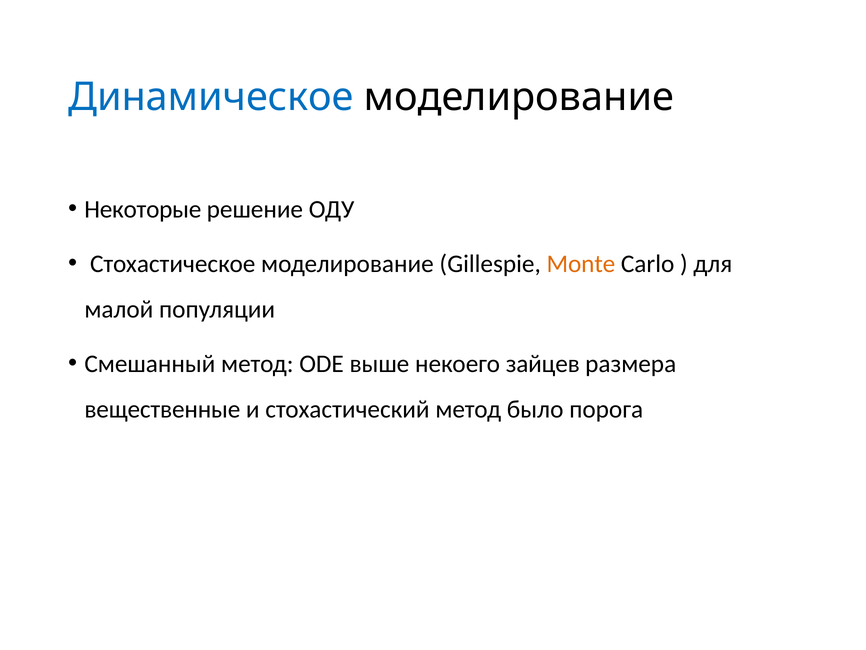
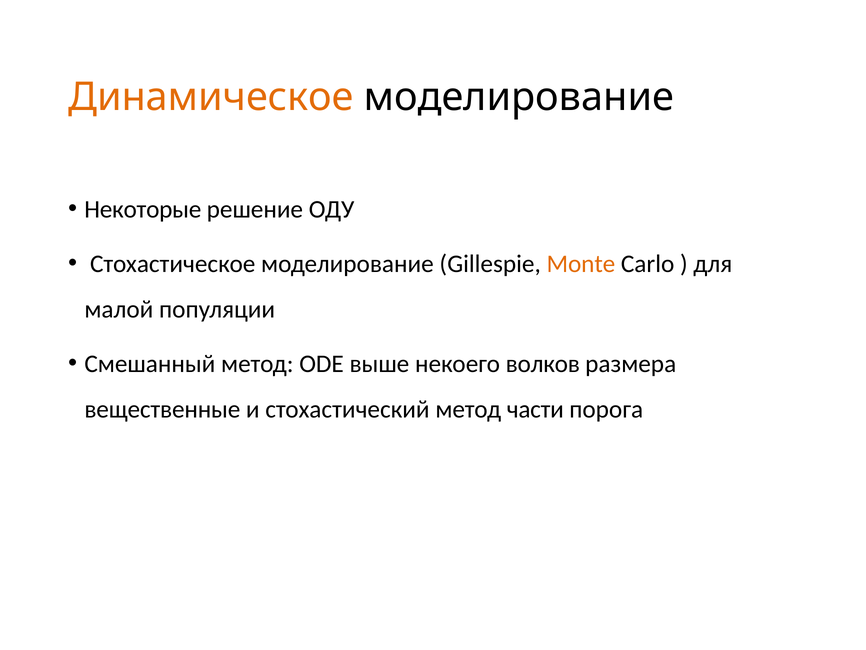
Динамическое colour: blue -> orange
зайцев: зайцев -> волков
было: было -> части
